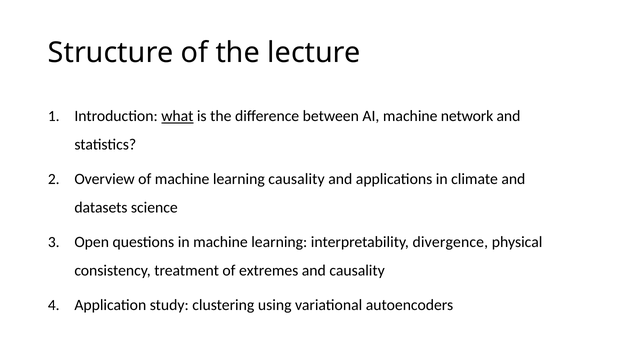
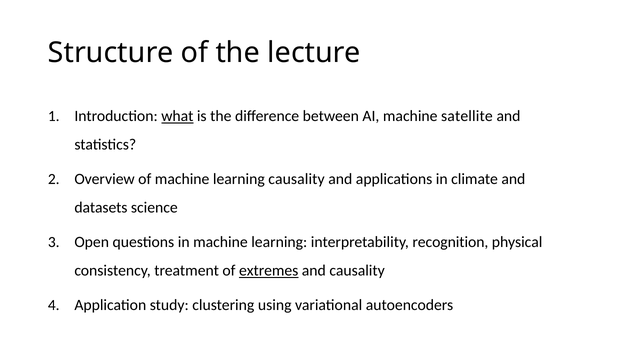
network: network -> satellite
divergence: divergence -> recognition
extremes underline: none -> present
